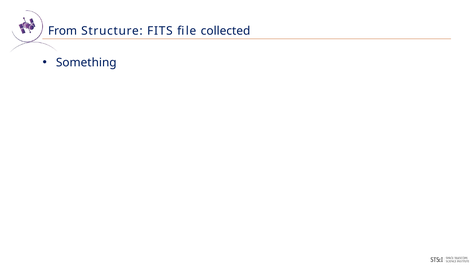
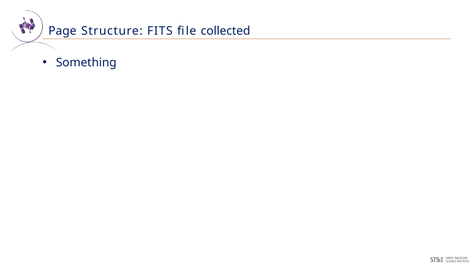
From: From -> Page
